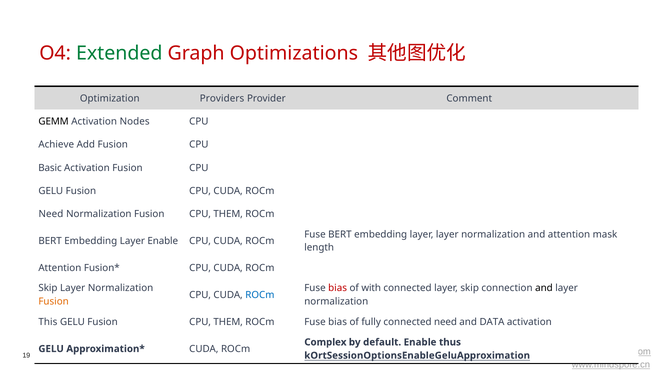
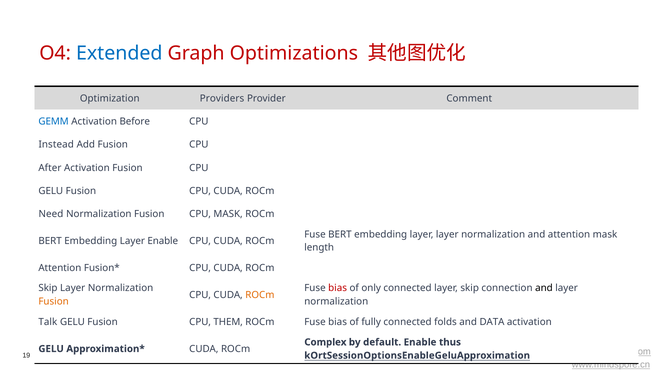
Extended colour: green -> blue
GEMM colour: black -> blue
Nodes: Nodes -> Before
Achieve: Achieve -> Instead
Basic: Basic -> After
Normalization Fusion CPU THEM: THEM -> MASK
with: with -> only
ROCm at (260, 295) colour: blue -> orange
This: This -> Talk
connected need: need -> folds
